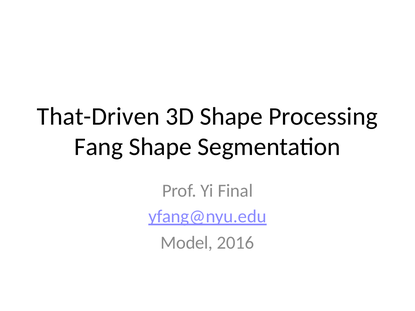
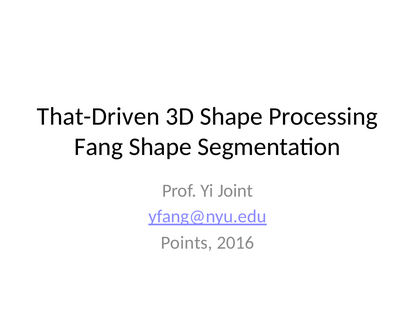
Final: Final -> Joint
Model: Model -> Points
